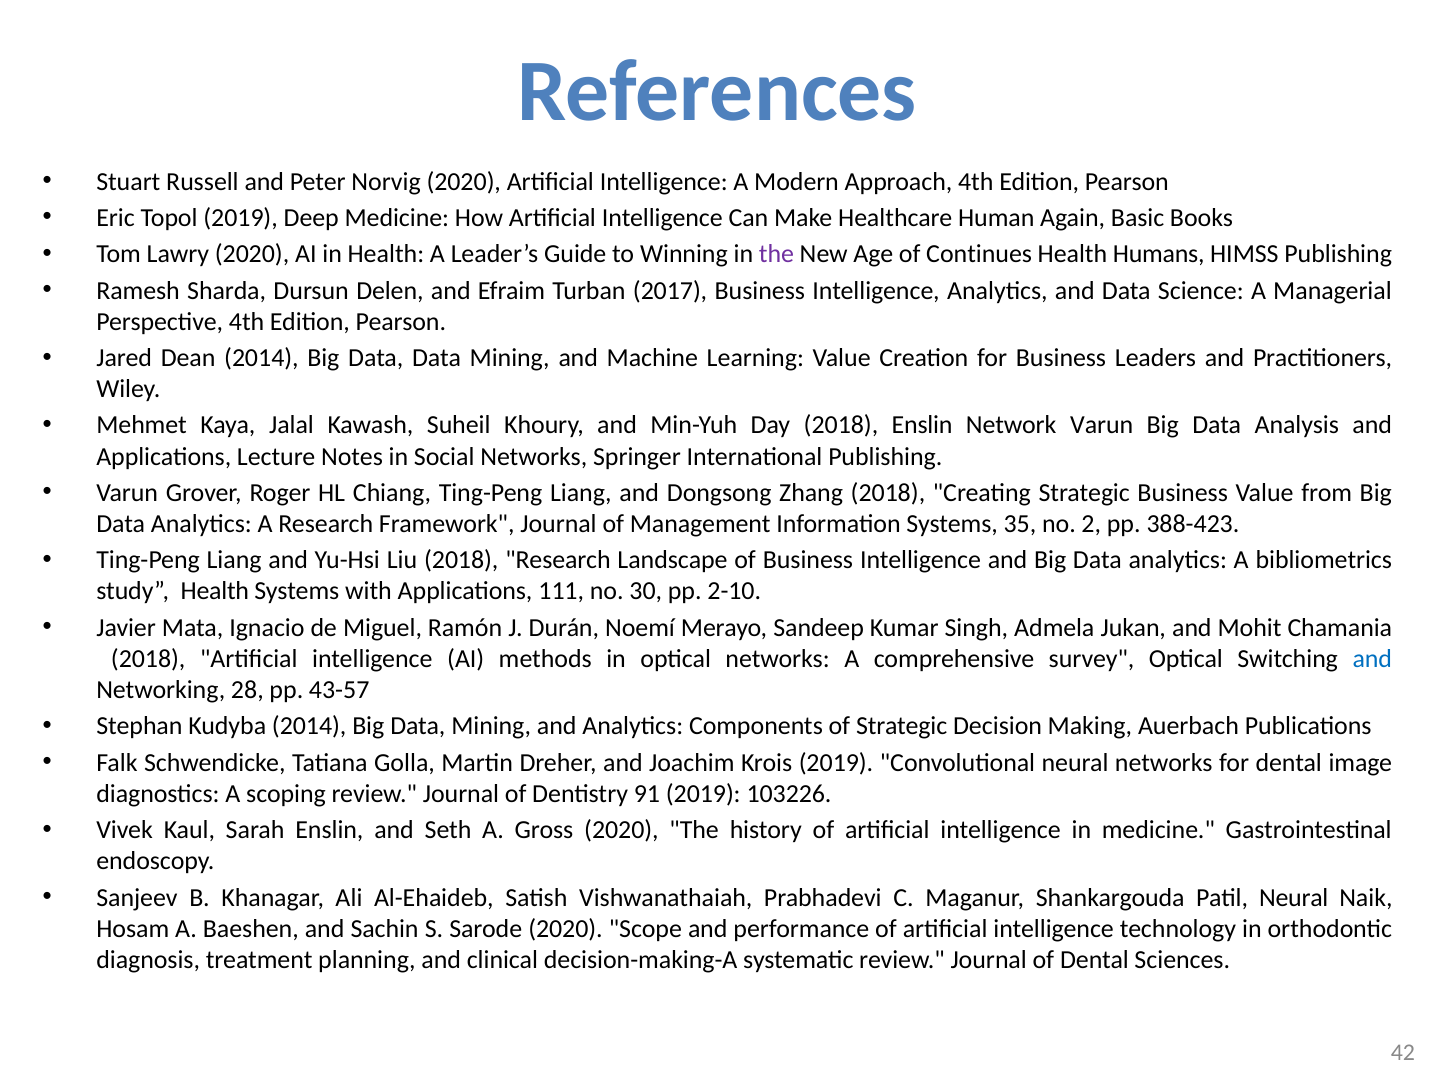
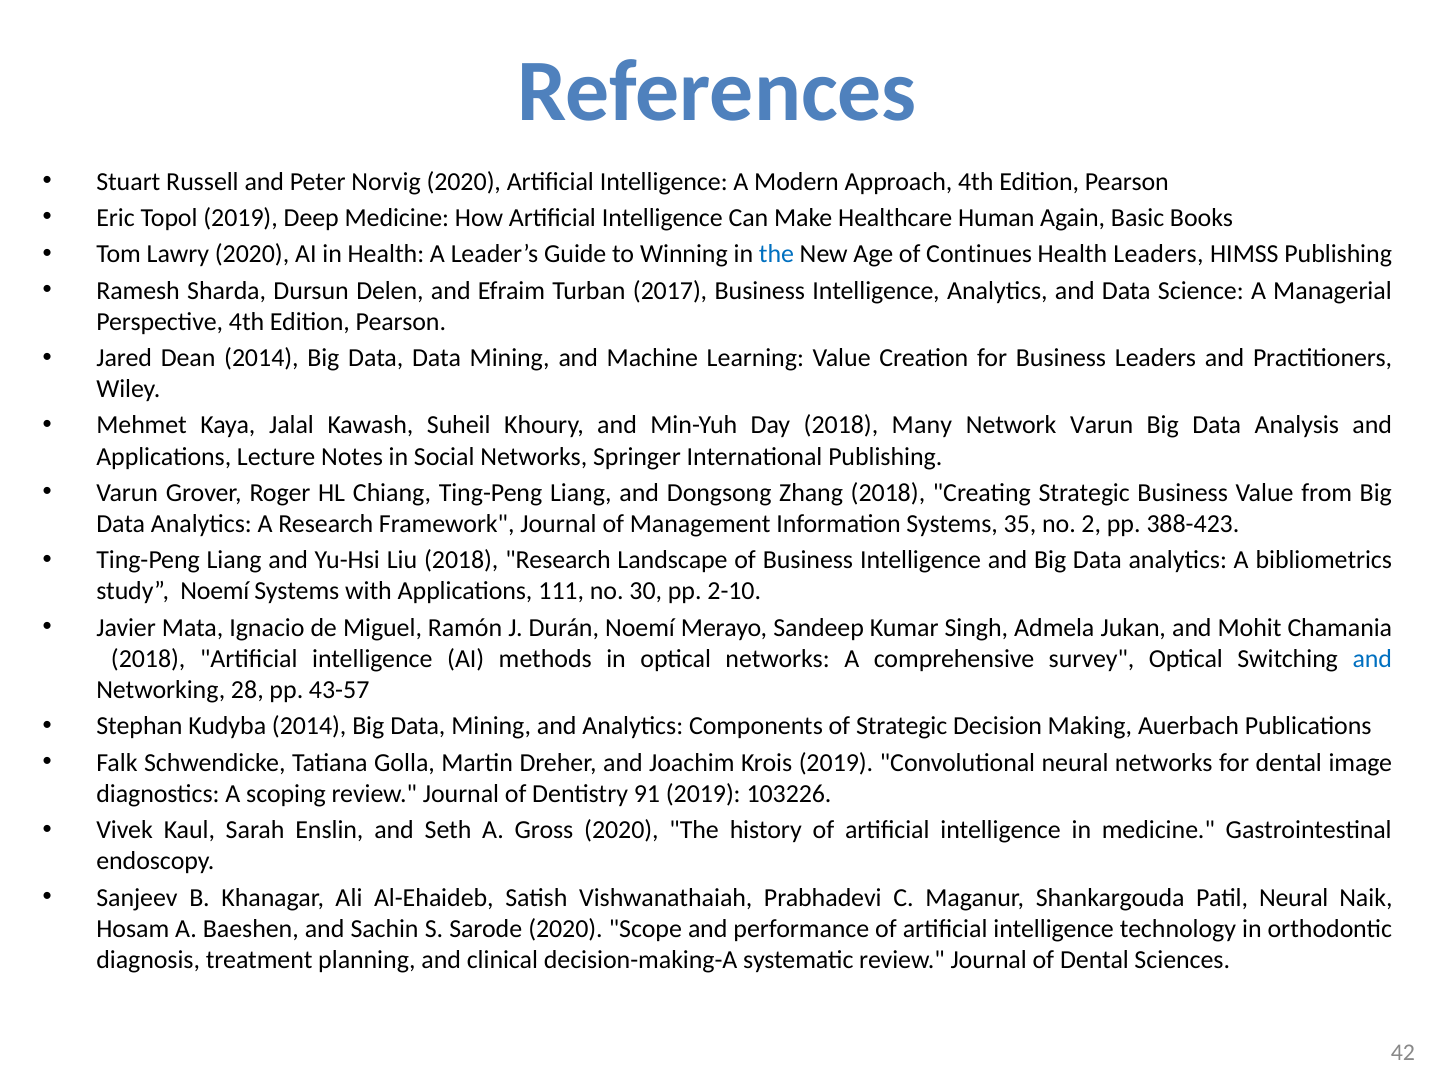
the at (776, 254) colour: purple -> blue
Health Humans: Humans -> Leaders
2018 Enslin: Enslin -> Many
study Health: Health -> Noemí
